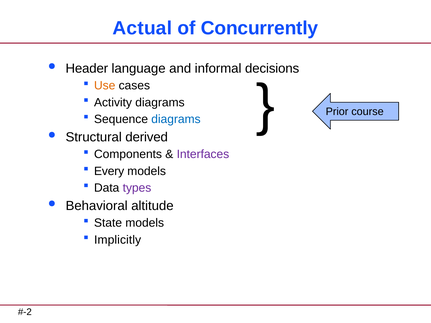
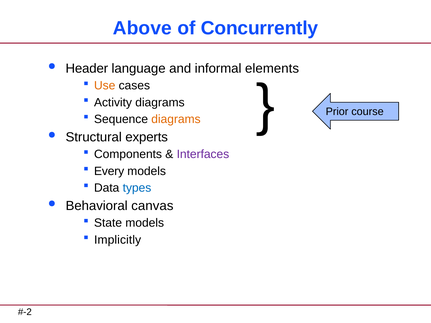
Actual: Actual -> Above
decisions: decisions -> elements
diagrams at (176, 119) colour: blue -> orange
derived: derived -> experts
types colour: purple -> blue
altitude: altitude -> canvas
